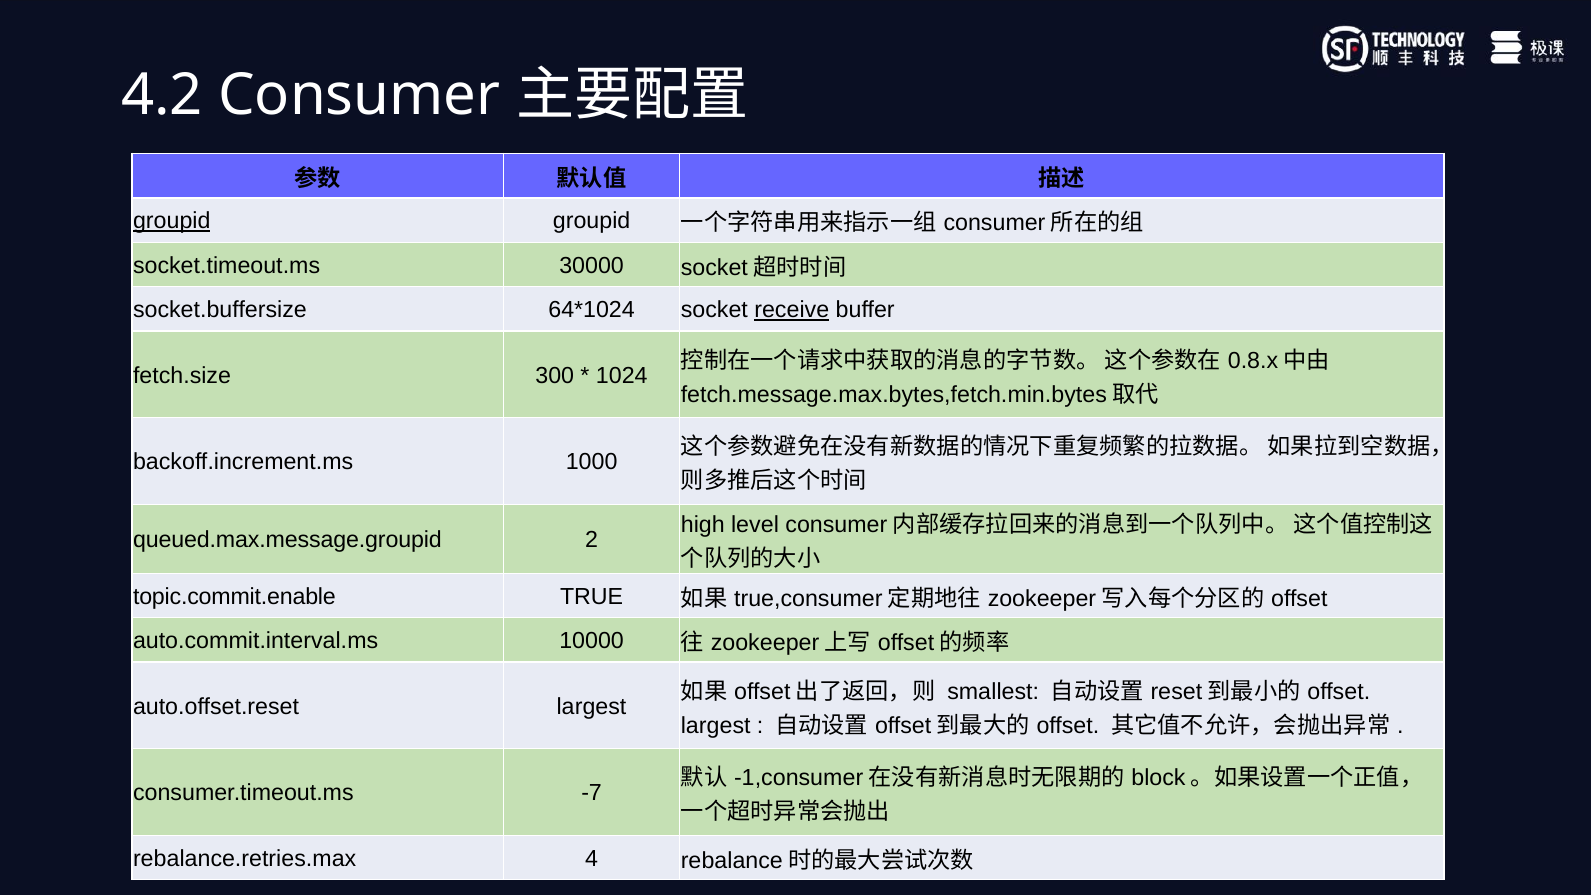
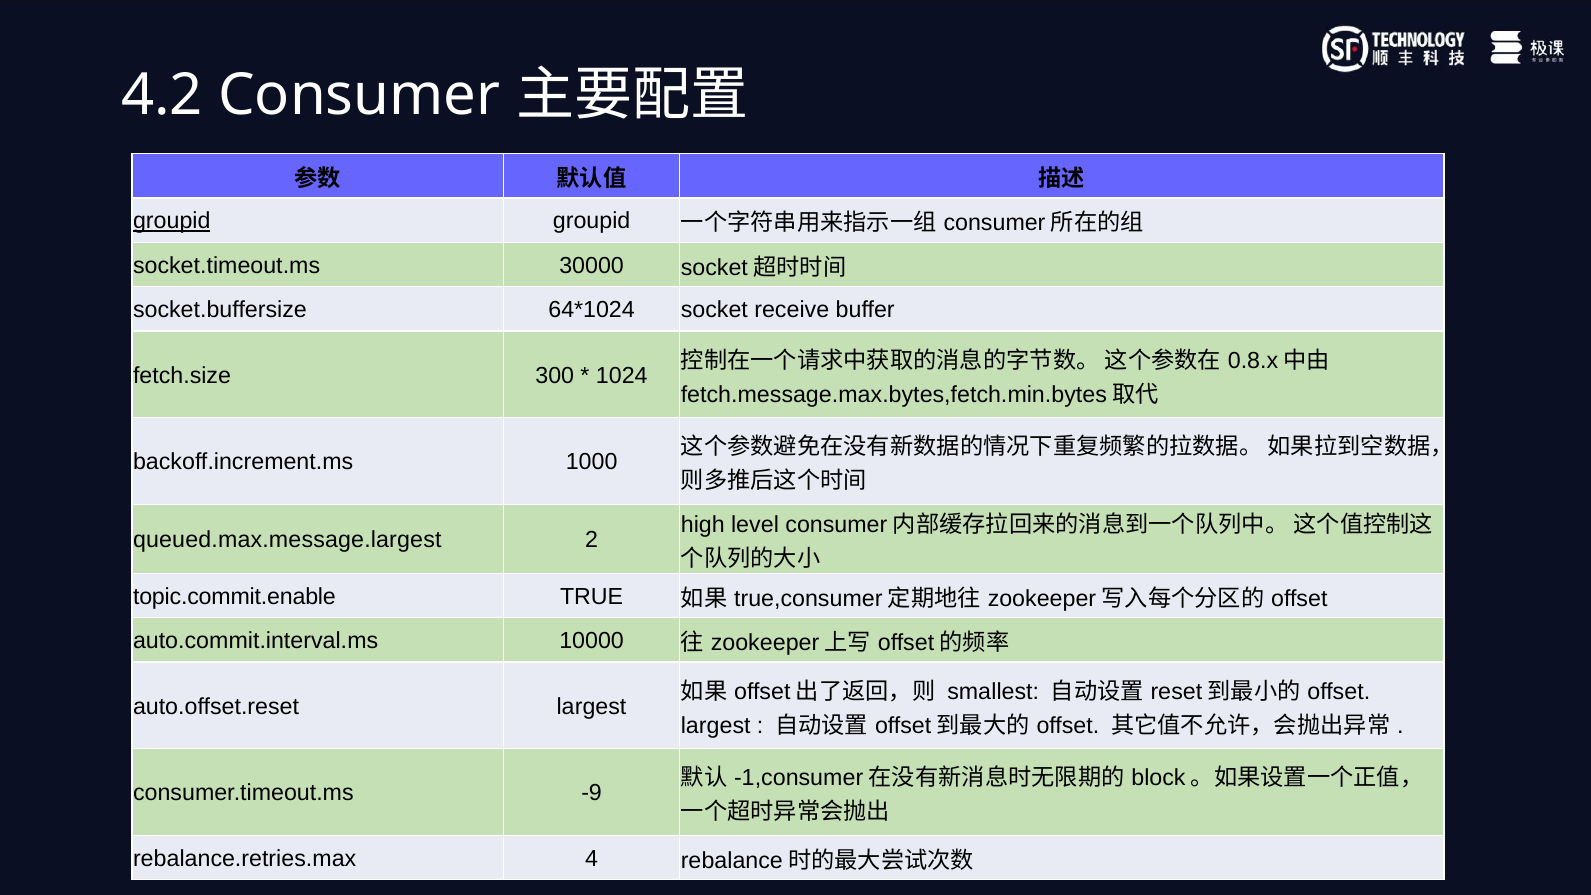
receive underline: present -> none
queued.max.message.groupid: queued.max.message.groupid -> queued.max.message.largest
-7: -7 -> -9
